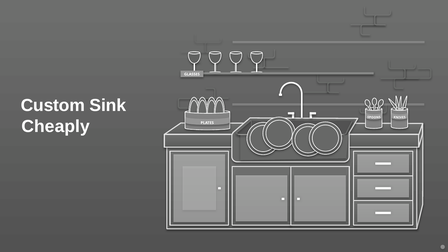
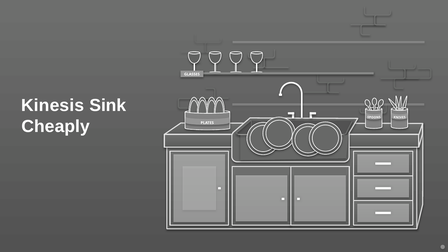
Custom: Custom -> Kinesis
